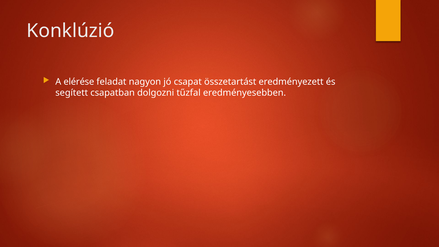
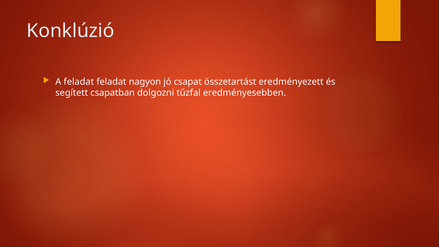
A elérése: elérése -> feladat
